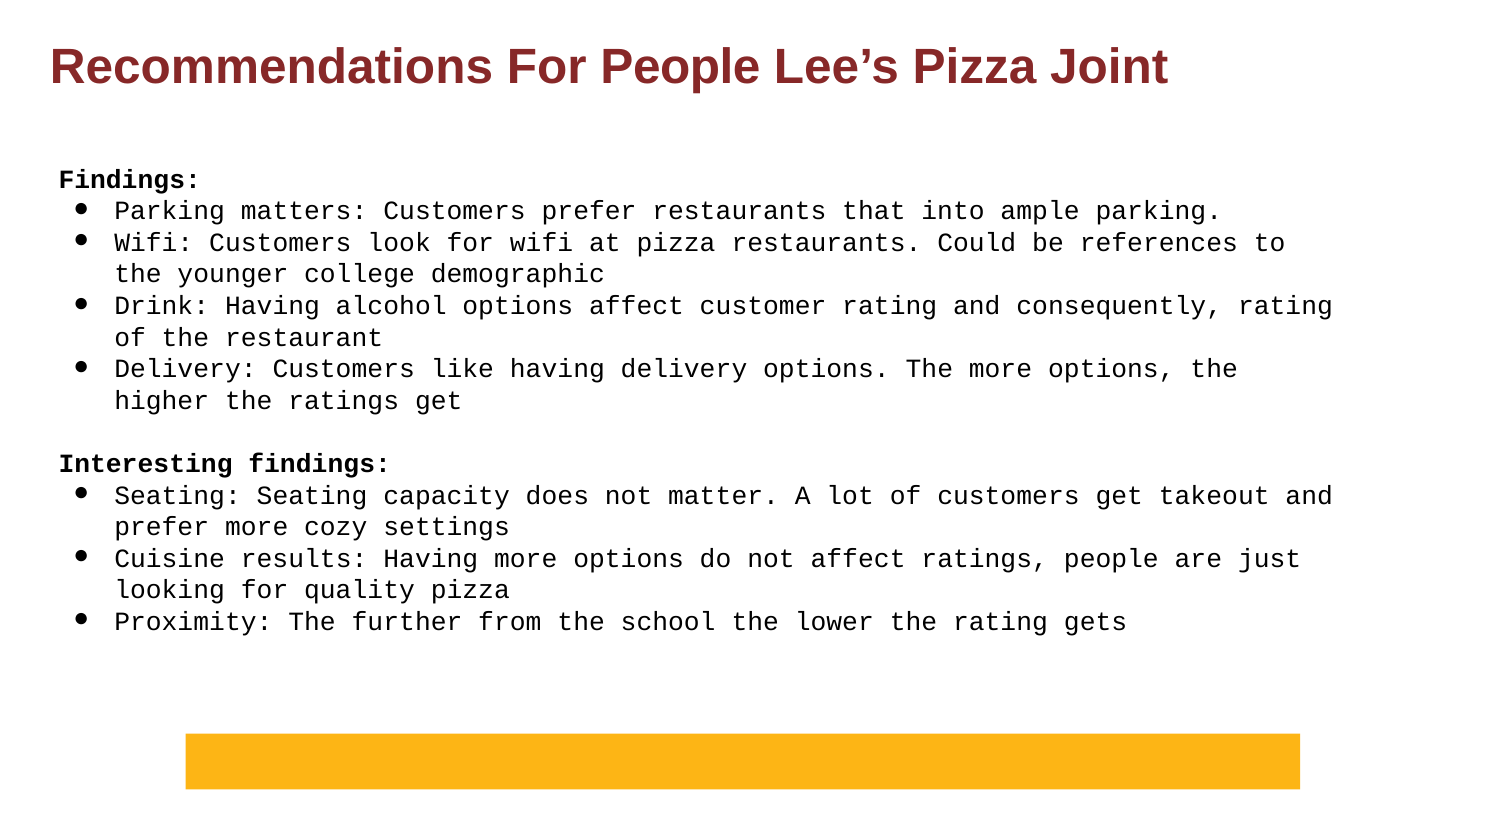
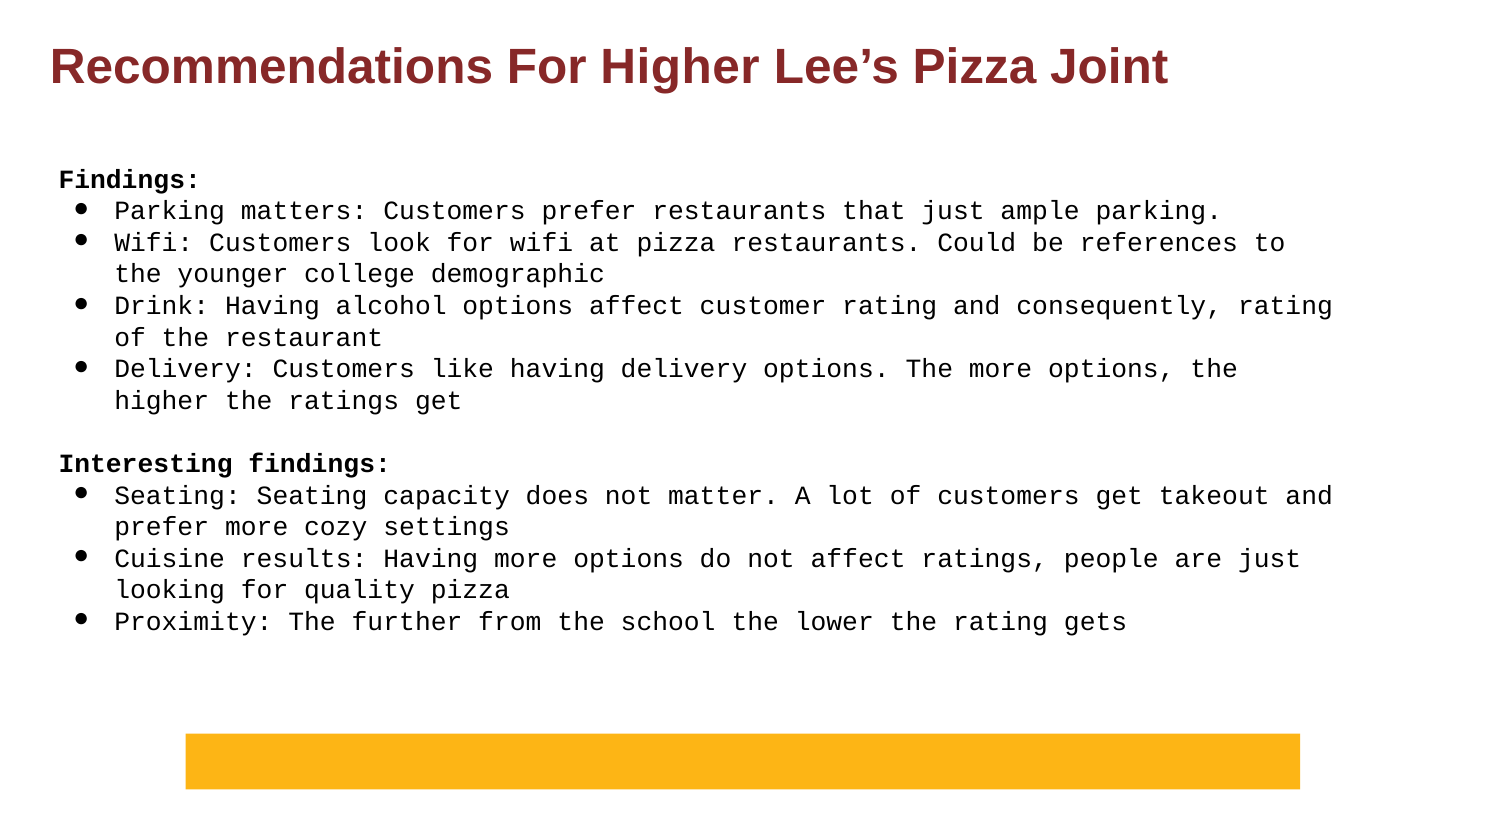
For People: People -> Higher
that into: into -> just
